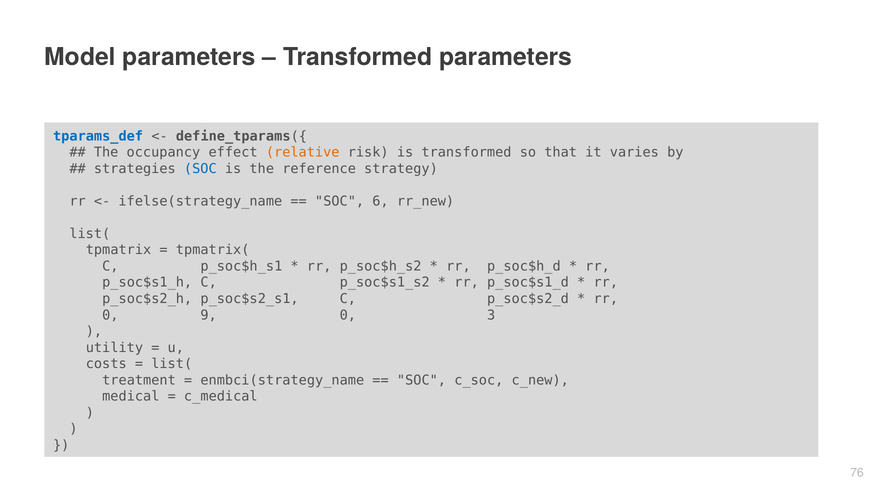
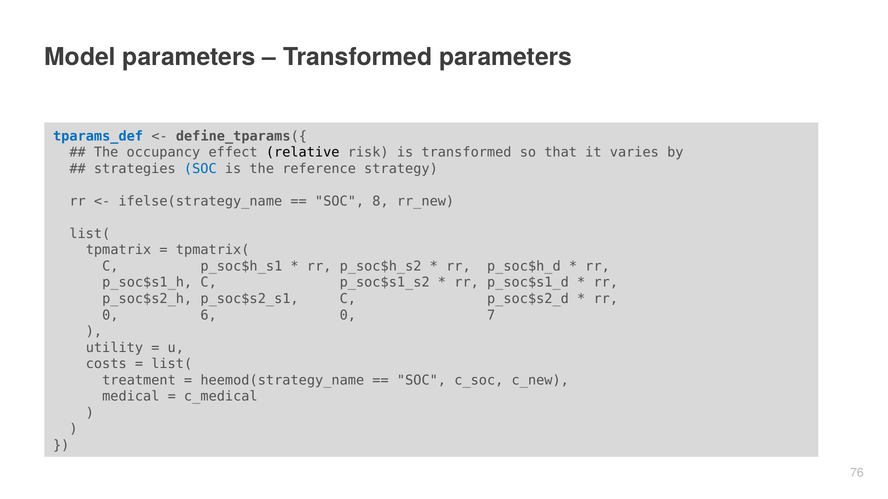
relative colour: orange -> black
6: 6 -> 8
9: 9 -> 6
3: 3 -> 7
enmbci(strategy_name: enmbci(strategy_name -> heemod(strategy_name
